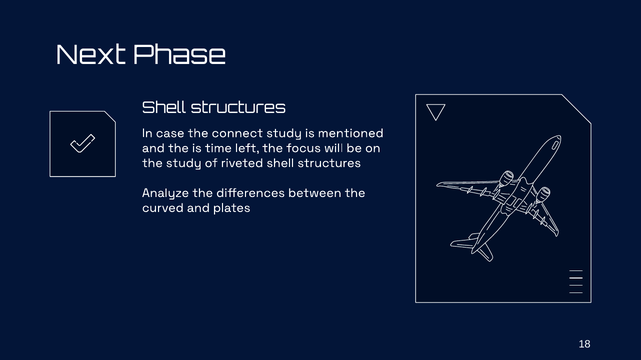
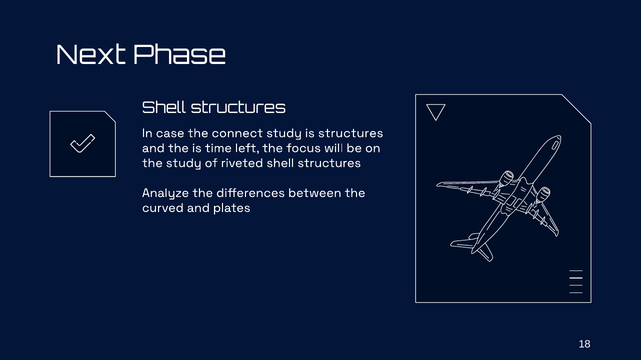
is mentioned: mentioned -> structures
